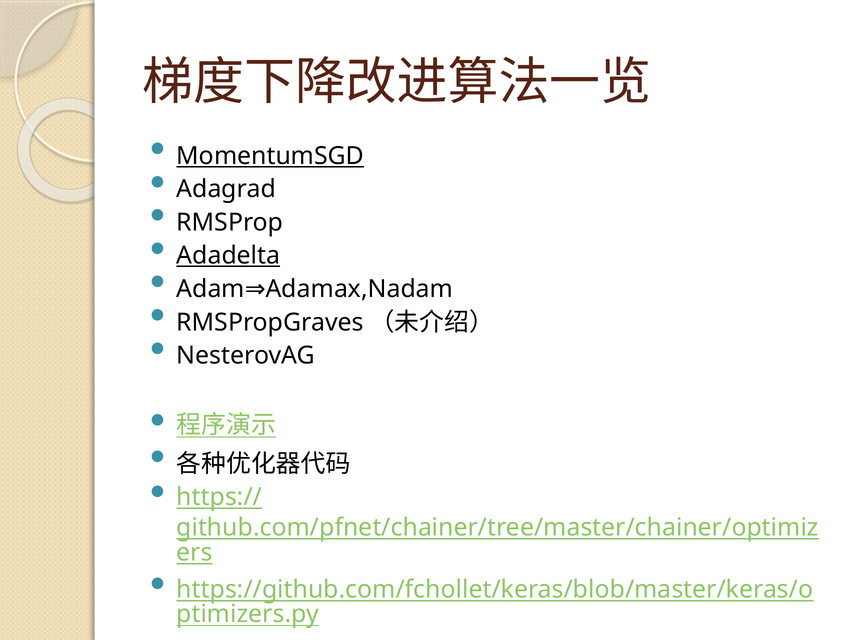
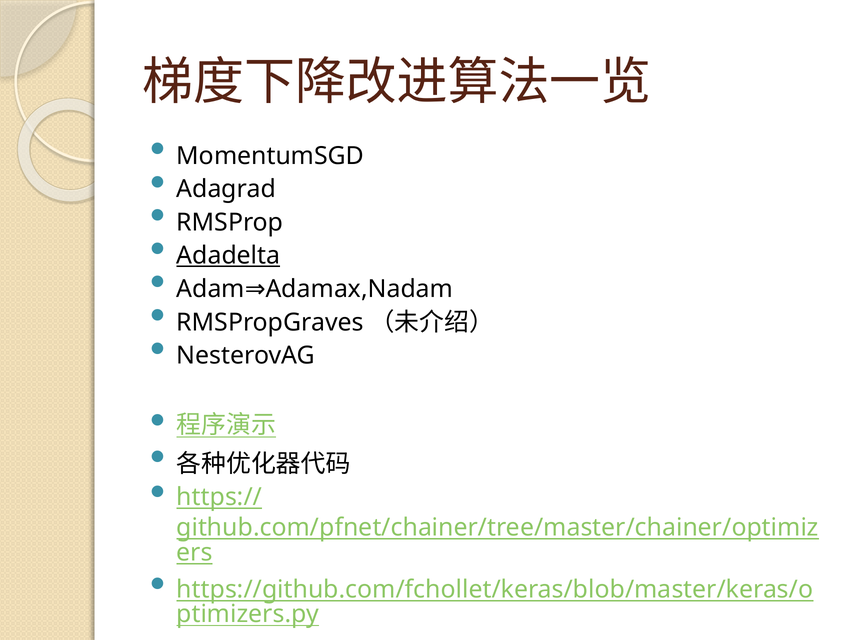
MomentumSGD underline: present -> none
